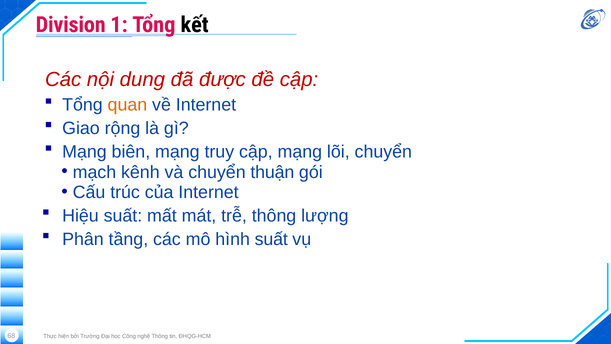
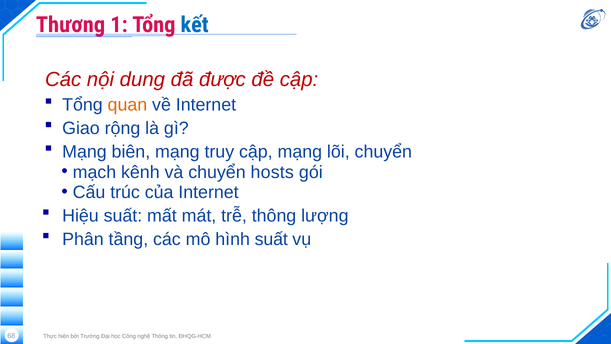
Division: Division -> Thương
kết colour: black -> blue
thuận: thuận -> hosts
